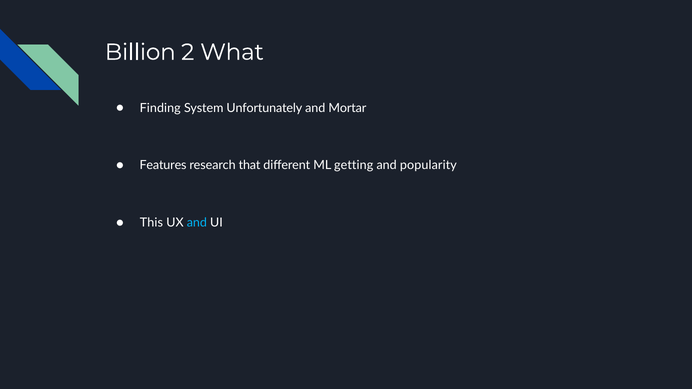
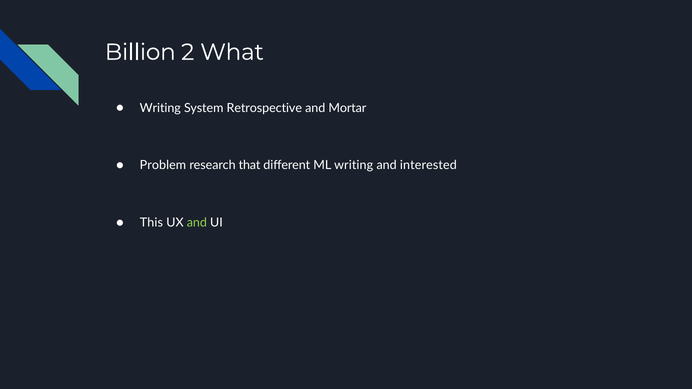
Finding at (160, 108): Finding -> Writing
Unfortunately: Unfortunately -> Retrospective
Features: Features -> Problem
ML getting: getting -> writing
popularity: popularity -> interested
and at (197, 223) colour: light blue -> light green
